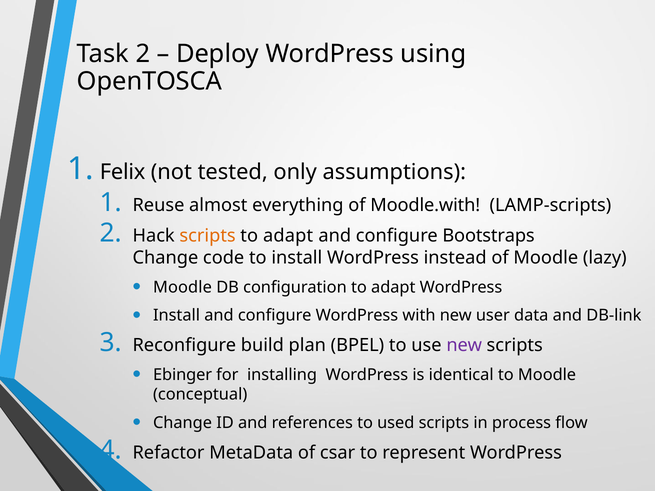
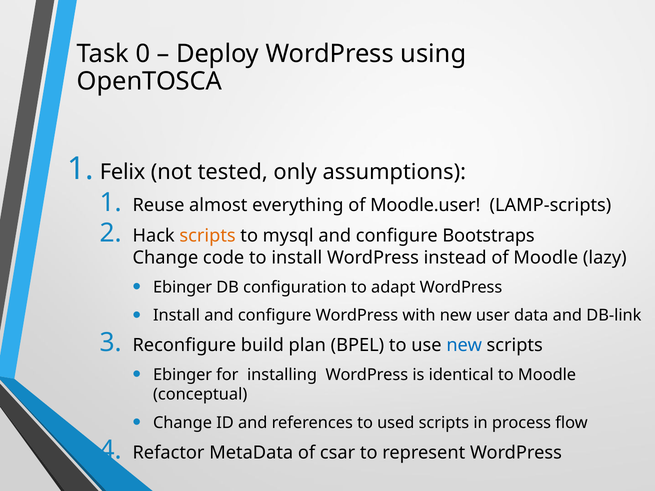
Task 2: 2 -> 0
Moodle.with: Moodle.with -> Moodle.user
adapt at (288, 236): adapt -> mysql
Moodle at (182, 287): Moodle -> Ebinger
new at (464, 346) colour: purple -> blue
